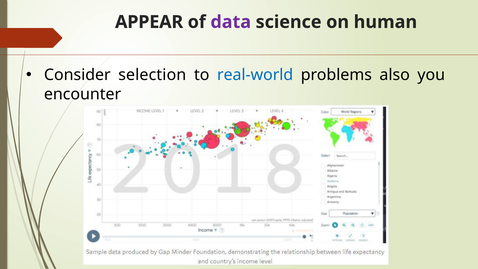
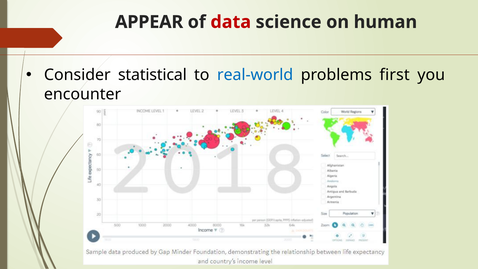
data colour: purple -> red
selection: selection -> statistical
also: also -> first
